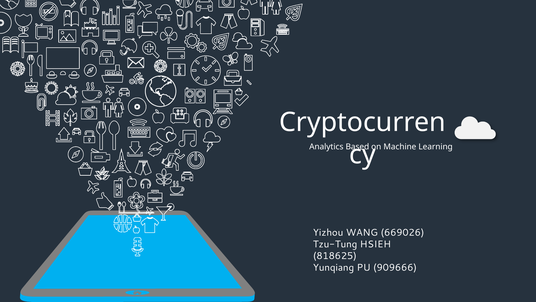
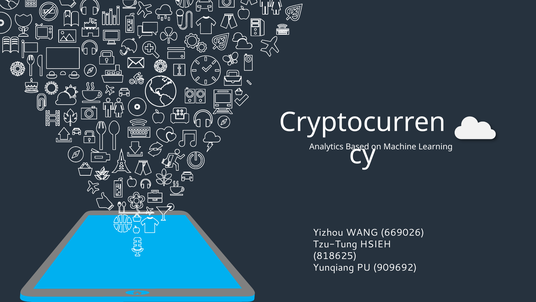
909666: 909666 -> 909692
